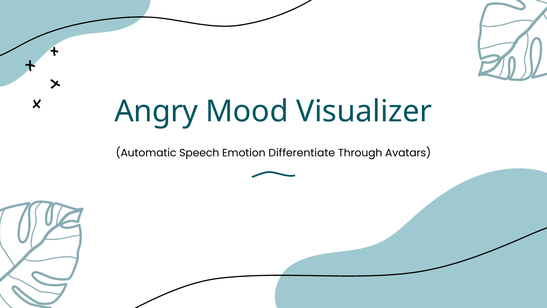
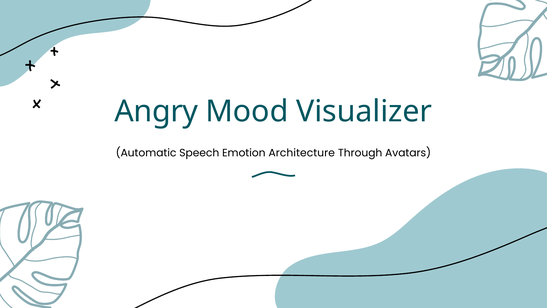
Differentiate: Differentiate -> Architecture
